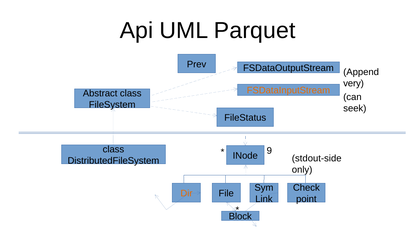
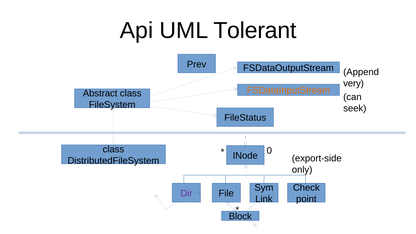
Parquet: Parquet -> Tolerant
9: 9 -> 0
stdout-side: stdout-side -> export-side
Dir colour: orange -> purple
